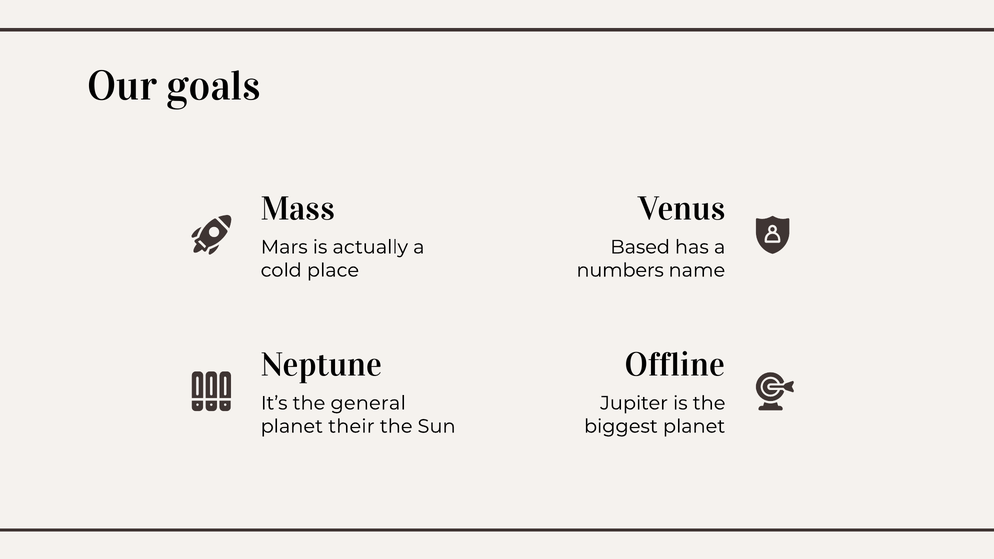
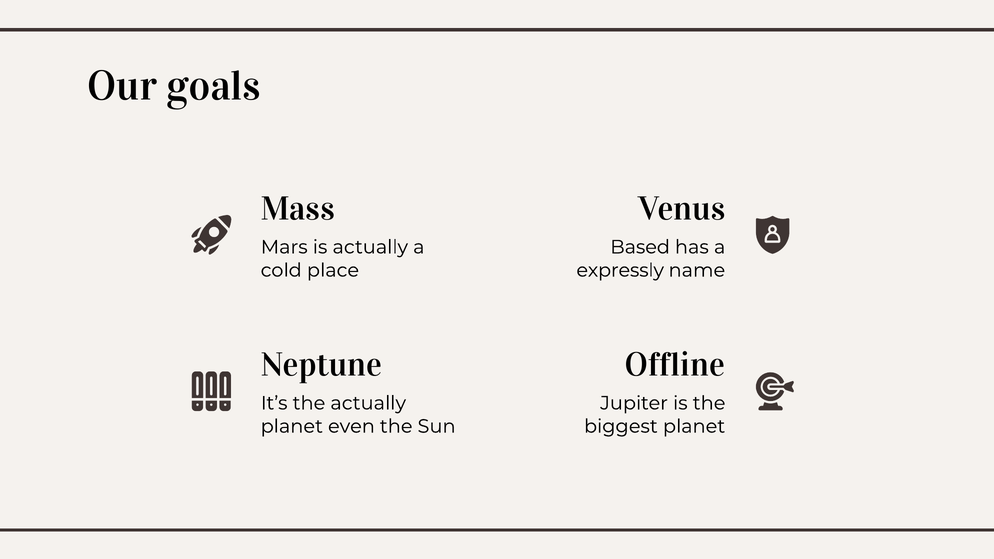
numbers: numbers -> expressly
the general: general -> actually
their: their -> even
